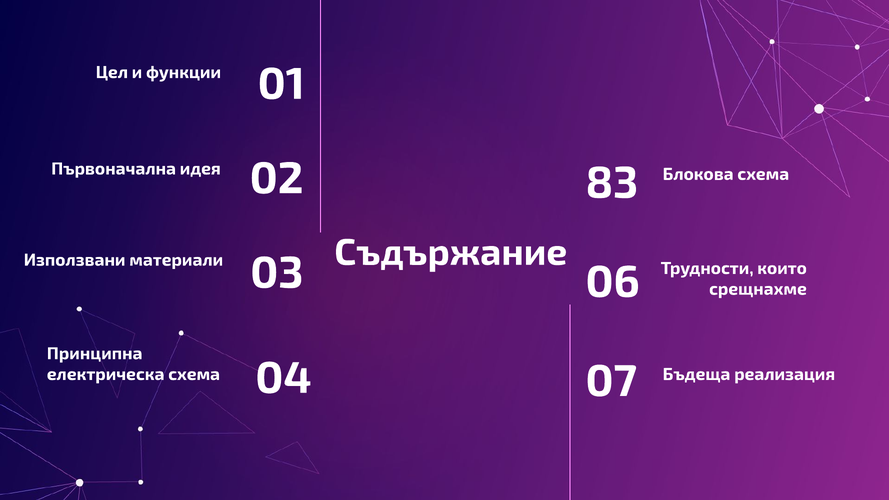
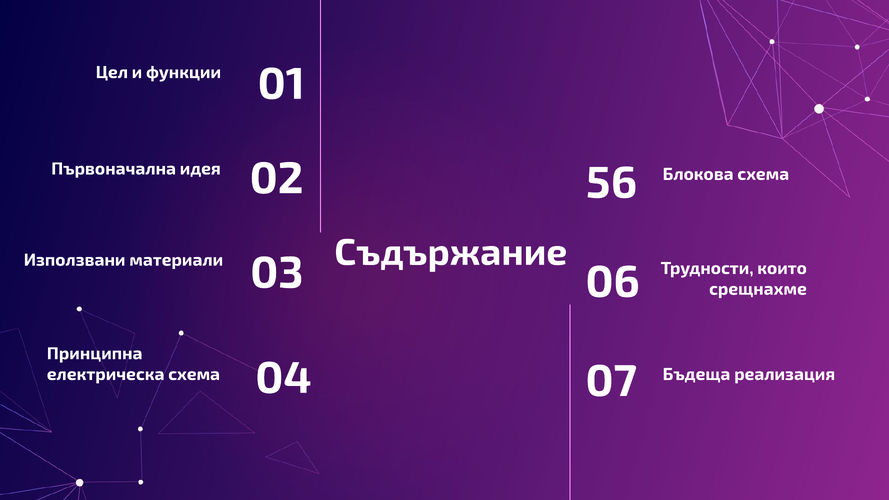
83: 83 -> 56
